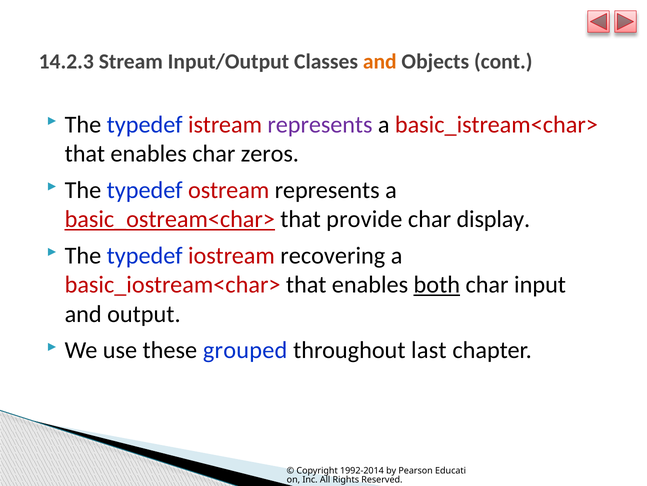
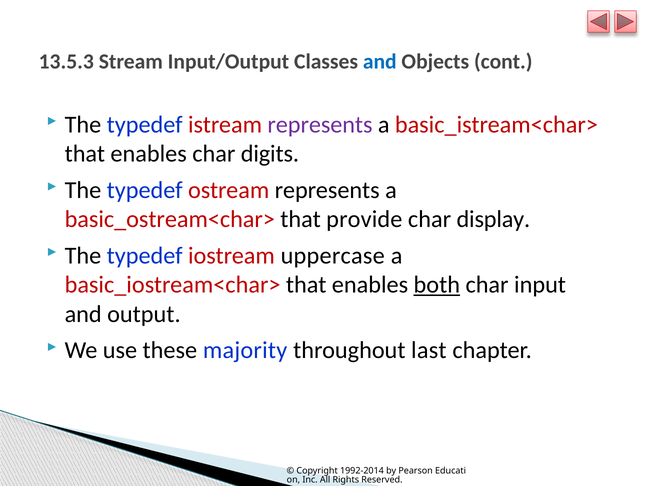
14.2.3: 14.2.3 -> 13.5.3
and at (380, 61) colour: orange -> blue
zeros: zeros -> digits
basic_ostream<char> underline: present -> none
recovering: recovering -> uppercase
grouped: grouped -> majority
